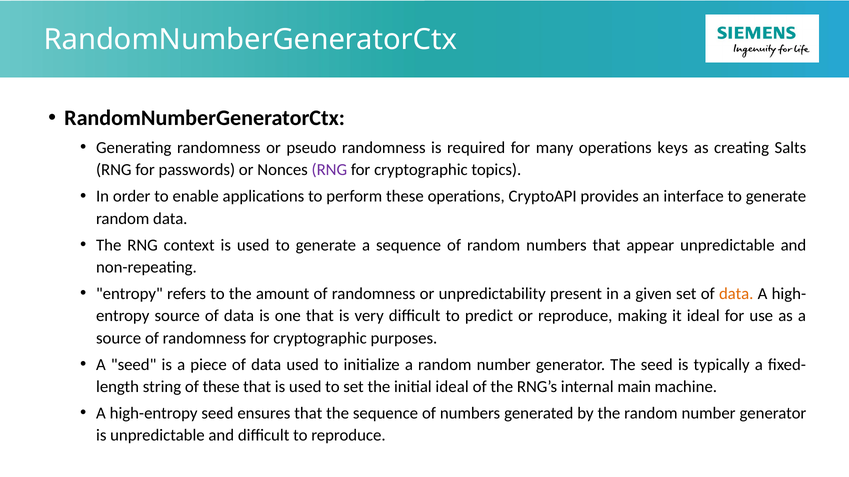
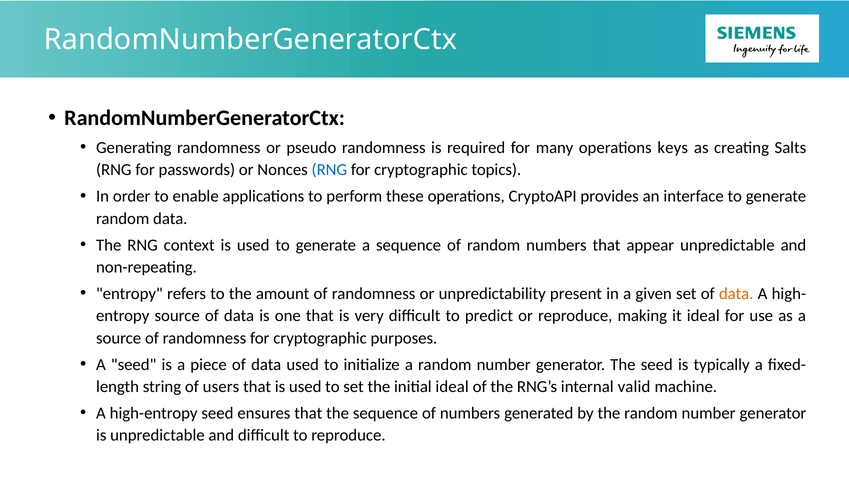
RNG at (329, 170) colour: purple -> blue
of these: these -> users
main: main -> valid
